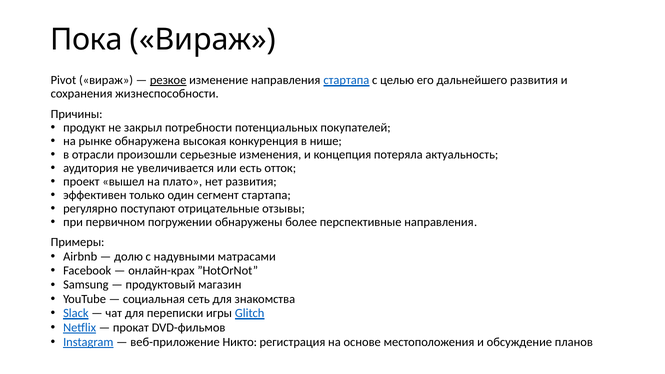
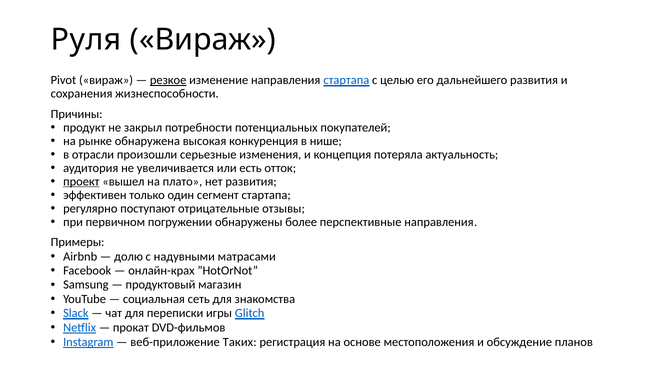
Пока: Пока -> Руля
проект underline: none -> present
Никто: Никто -> Таких
